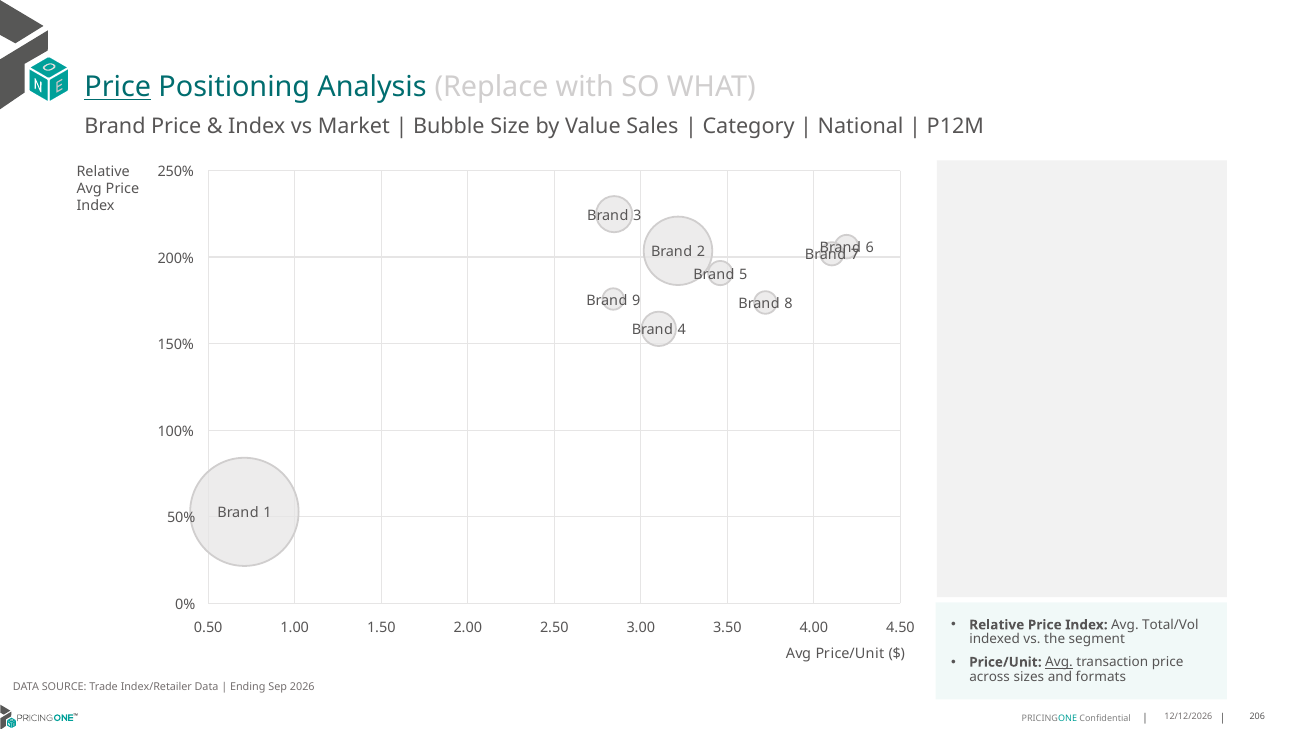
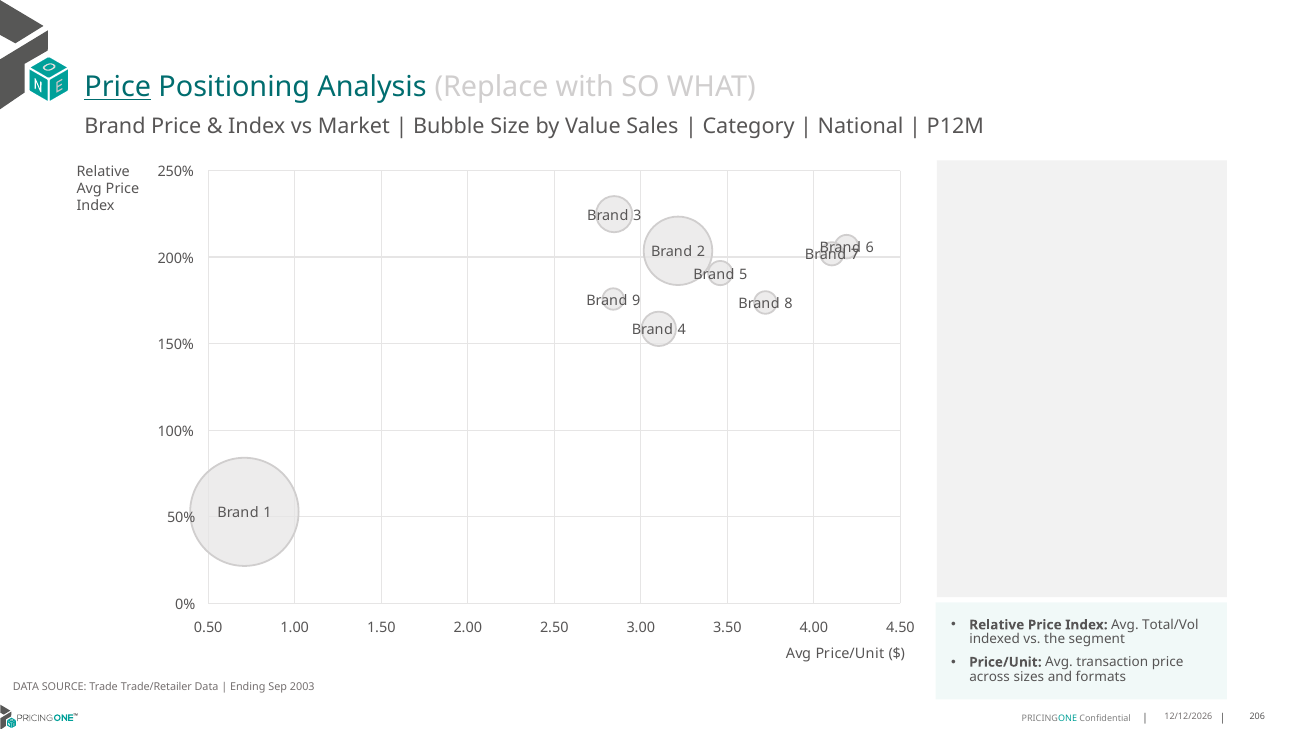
Avg at (1059, 663) underline: present -> none
Index/Retailer: Index/Retailer -> Trade/Retailer
2026: 2026 -> 2003
